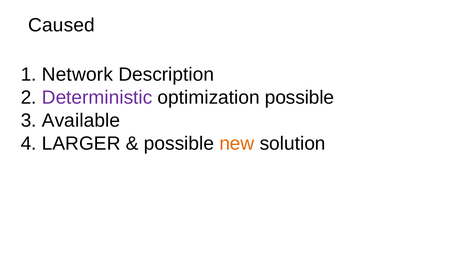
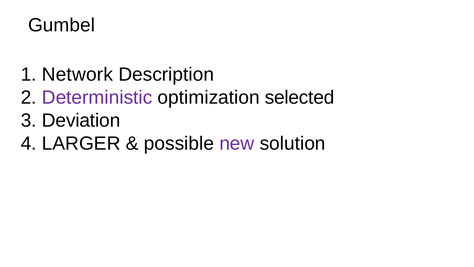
Caused: Caused -> Gumbel
optimization possible: possible -> selected
Available: Available -> Deviation
new colour: orange -> purple
